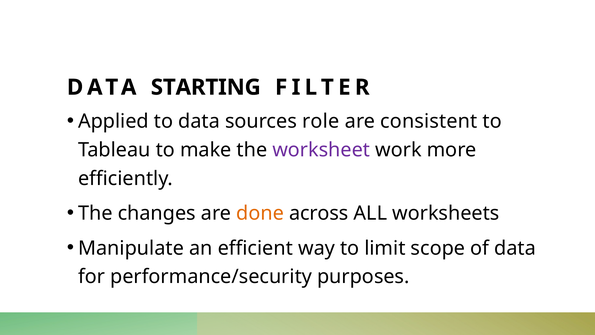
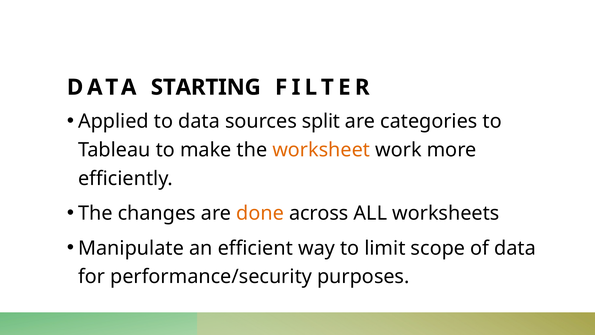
role: role -> split
consistent: consistent -> categories
worksheet colour: purple -> orange
